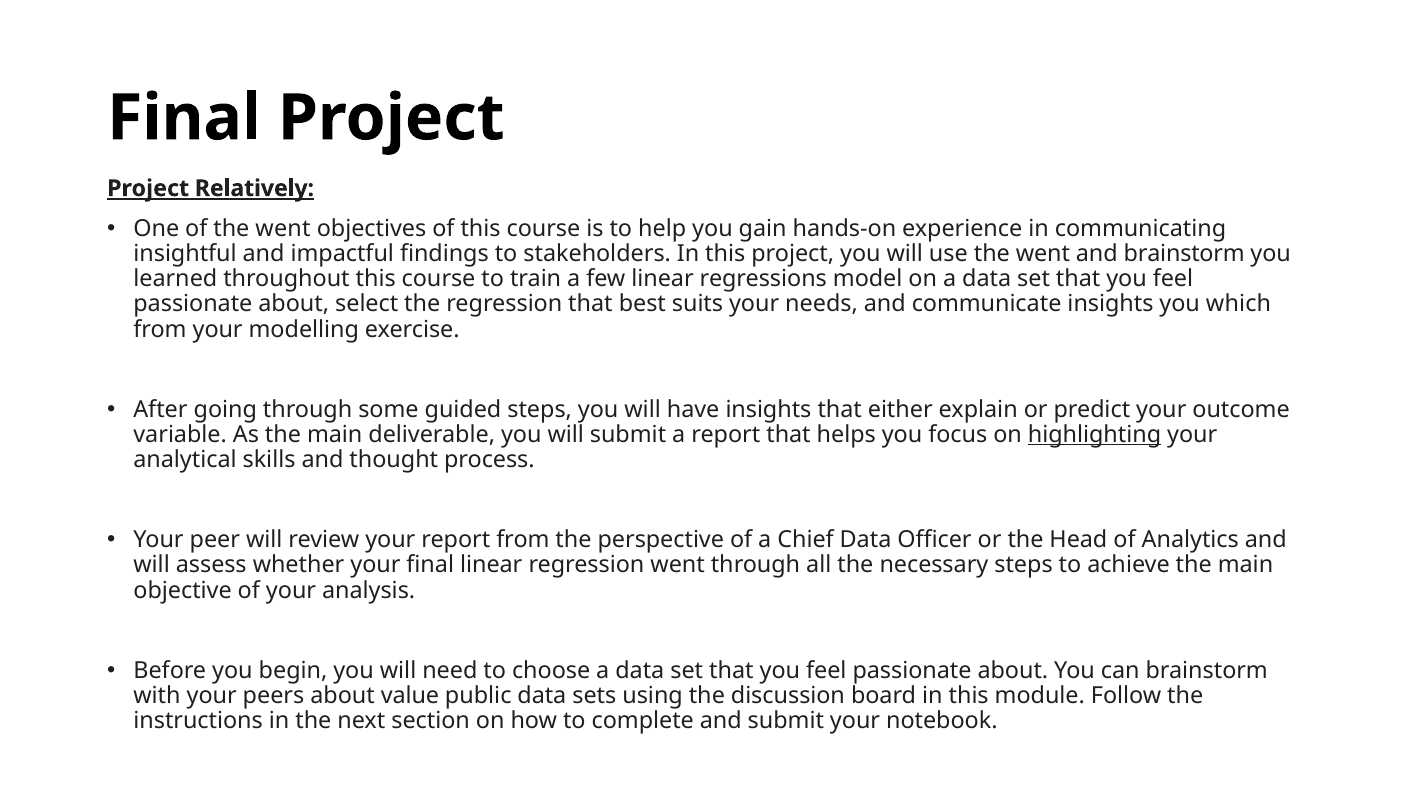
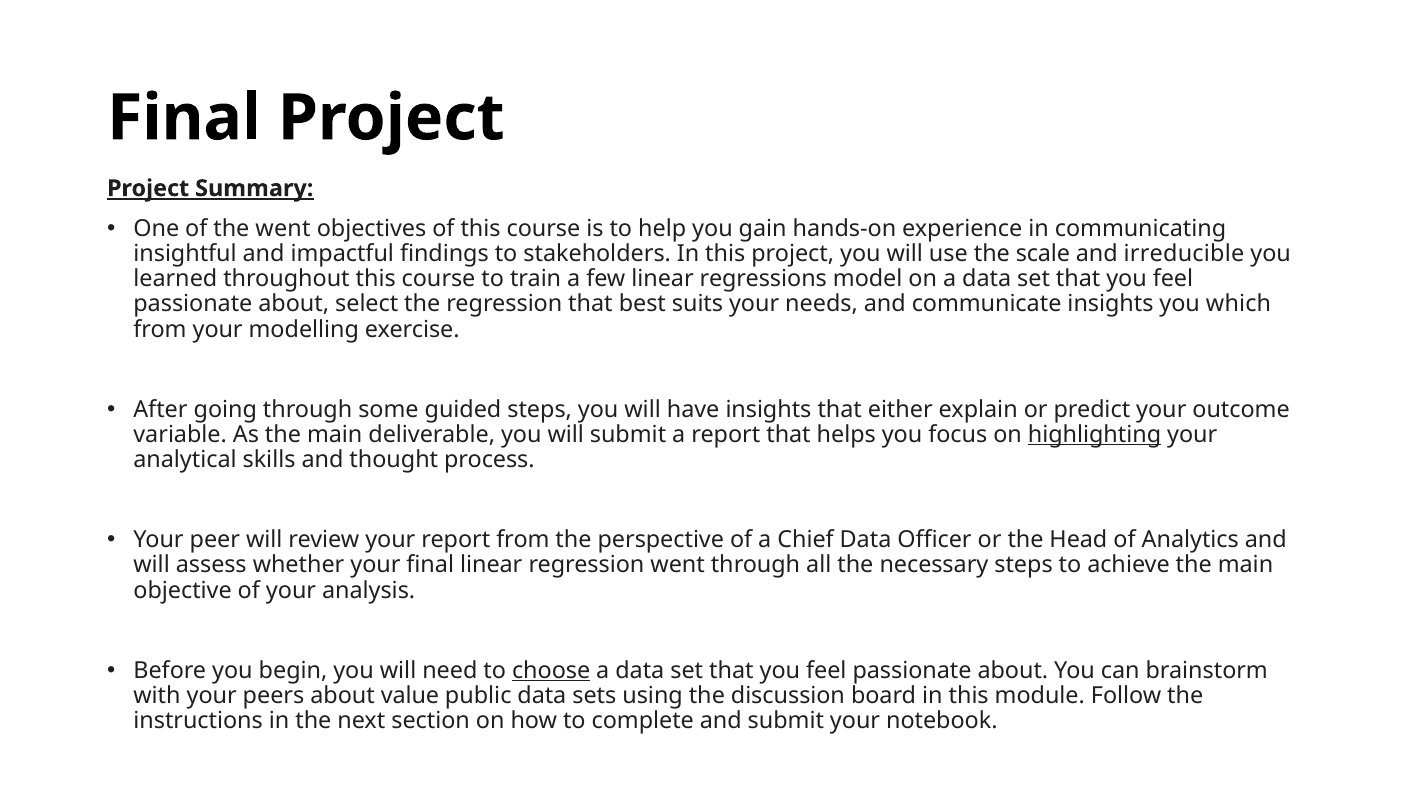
Relatively: Relatively -> Summary
use the went: went -> scale
and brainstorm: brainstorm -> irreducible
choose underline: none -> present
